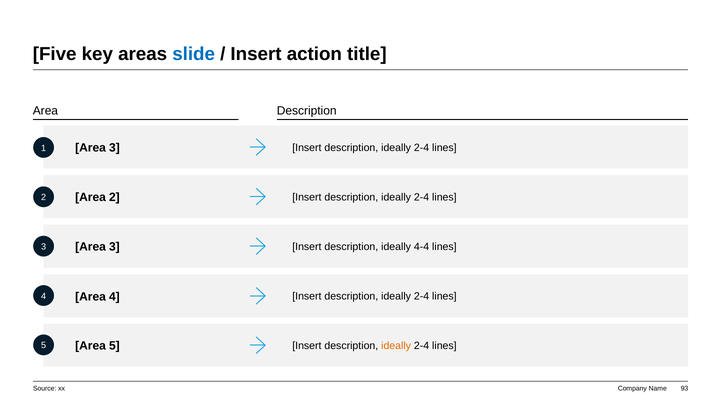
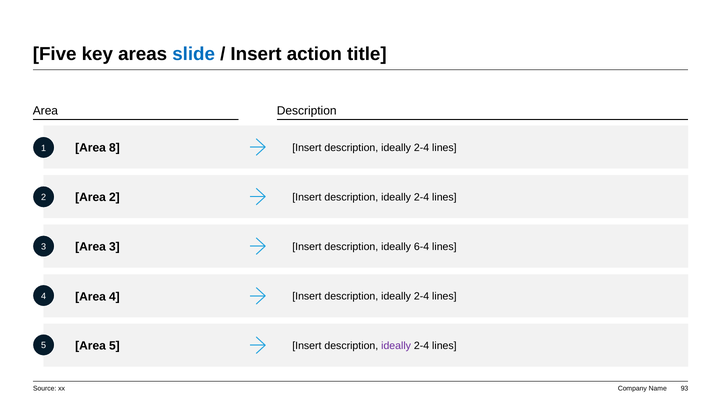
3 at (114, 148): 3 -> 8
4-4: 4-4 -> 6-4
ideally at (396, 346) colour: orange -> purple
